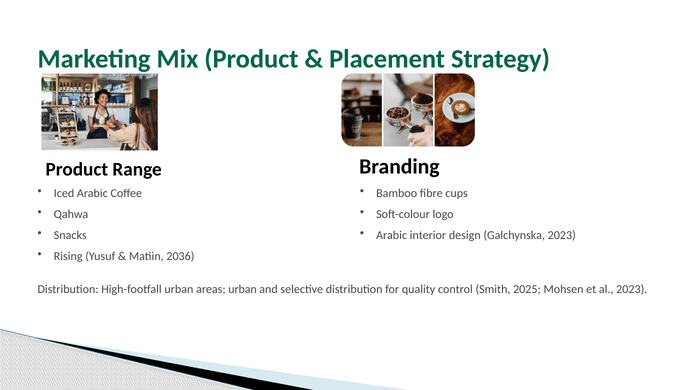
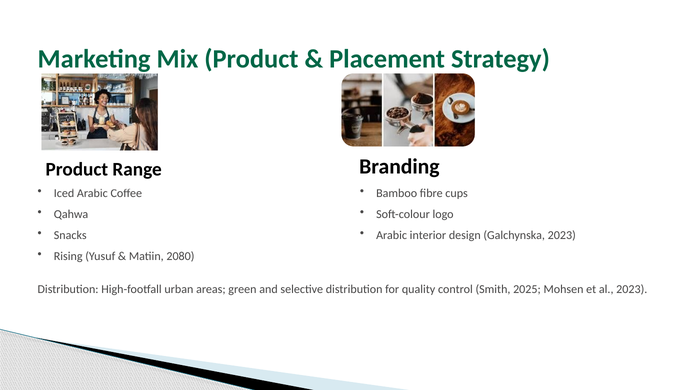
2036: 2036 -> 2080
areas urban: urban -> green
